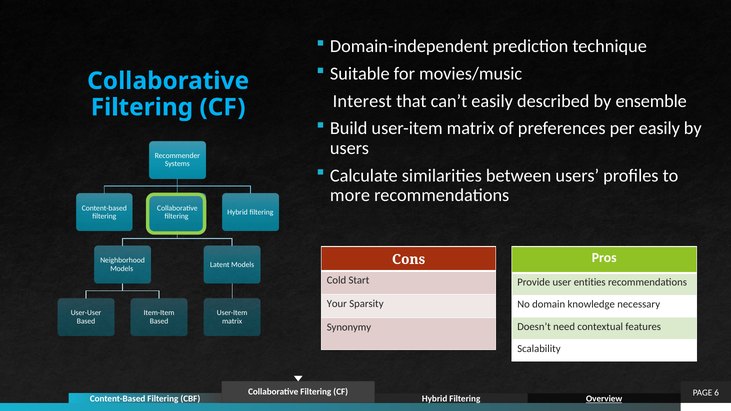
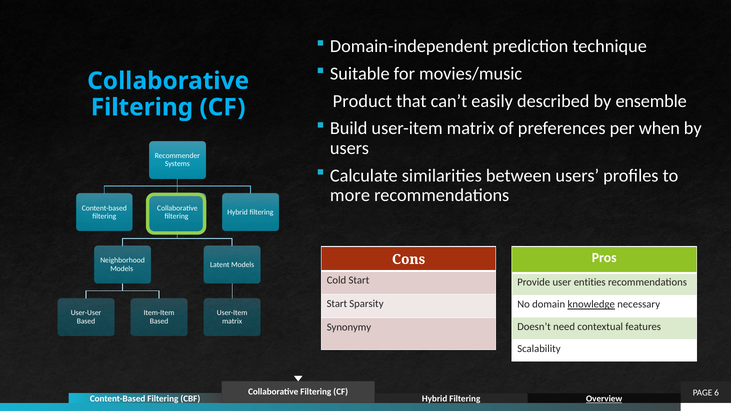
Interest: Interest -> Product
per easily: easily -> when
Your at (337, 304): Your -> Start
knowledge underline: none -> present
